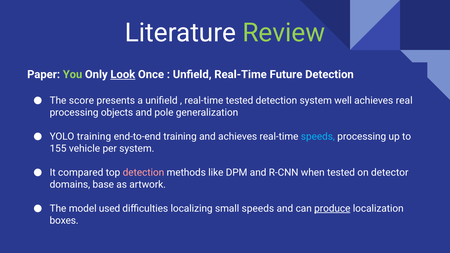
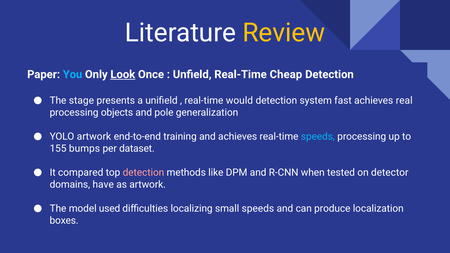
Review colour: light green -> yellow
You colour: light green -> light blue
Future: Future -> Cheap
score: score -> stage
real-time tested: tested -> would
well: well -> fast
YOLO training: training -> artwork
vehicle: vehicle -> bumps
per system: system -> dataset
base: base -> have
produce underline: present -> none
